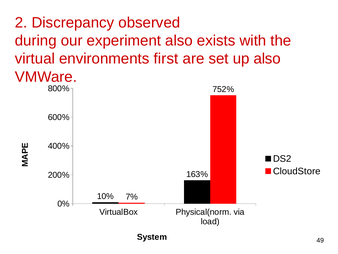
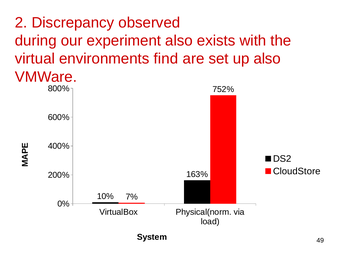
first: first -> find
